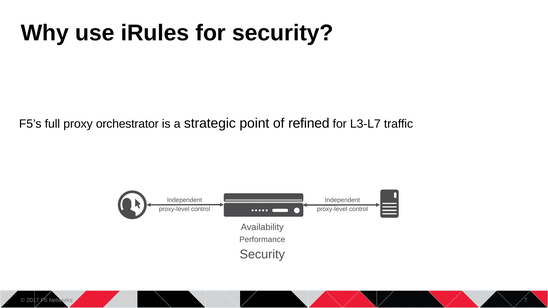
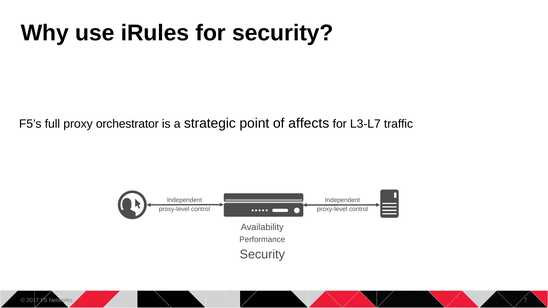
refined: refined -> affects
